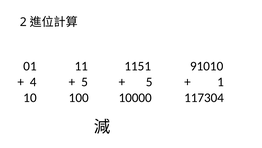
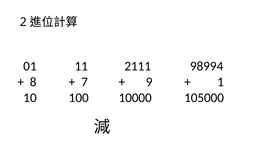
1151: 1151 -> 2111
91010: 91010 -> 98994
4: 4 -> 8
5 at (85, 82): 5 -> 7
5 at (149, 82): 5 -> 9
117304: 117304 -> 105000
